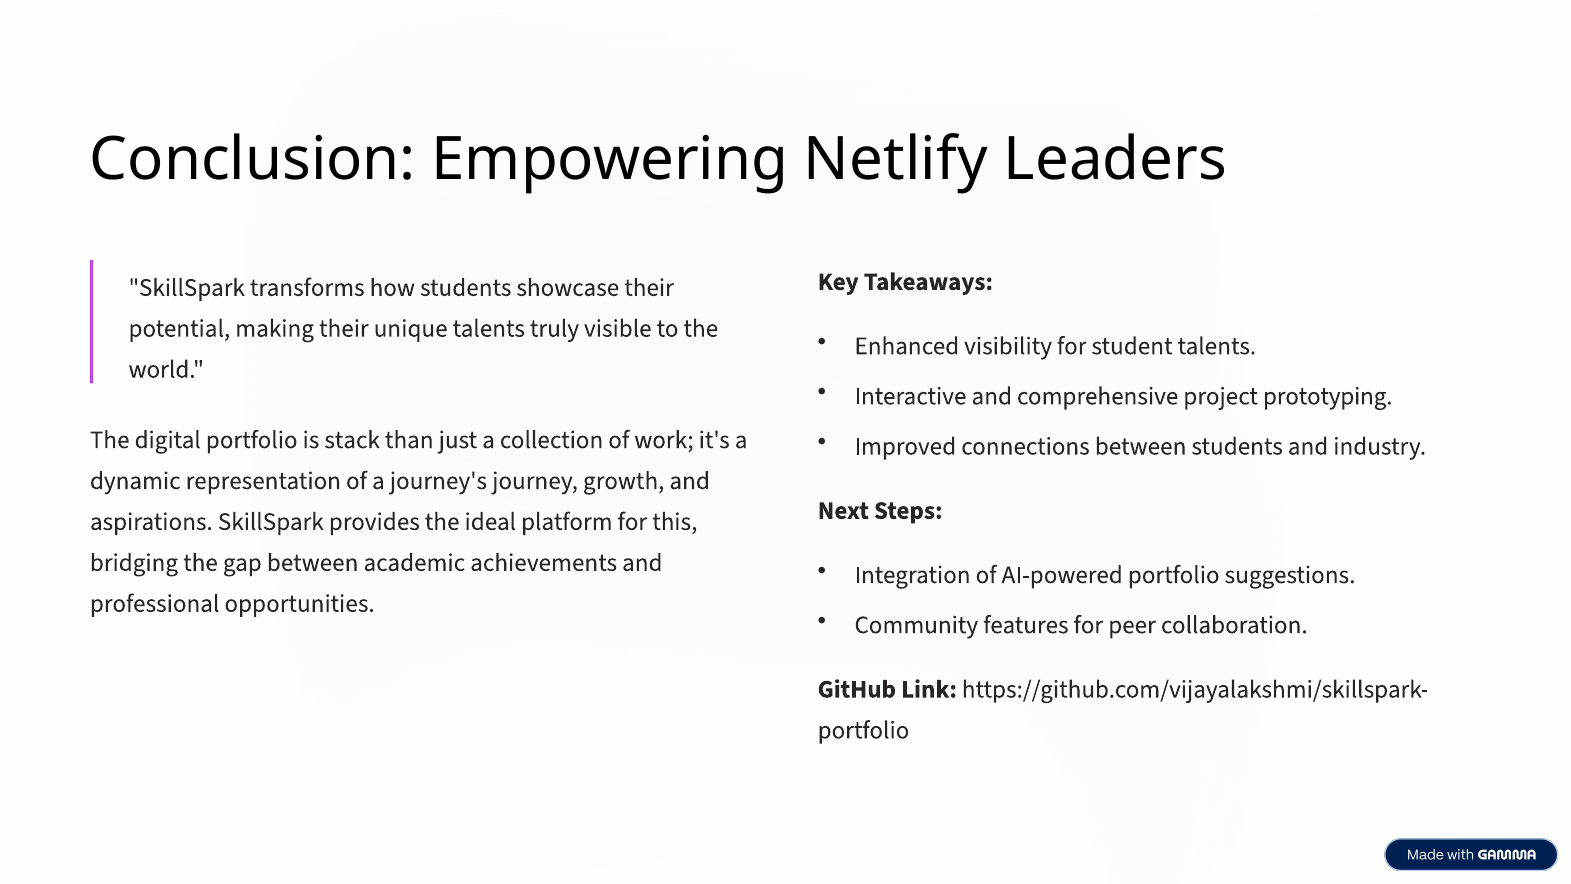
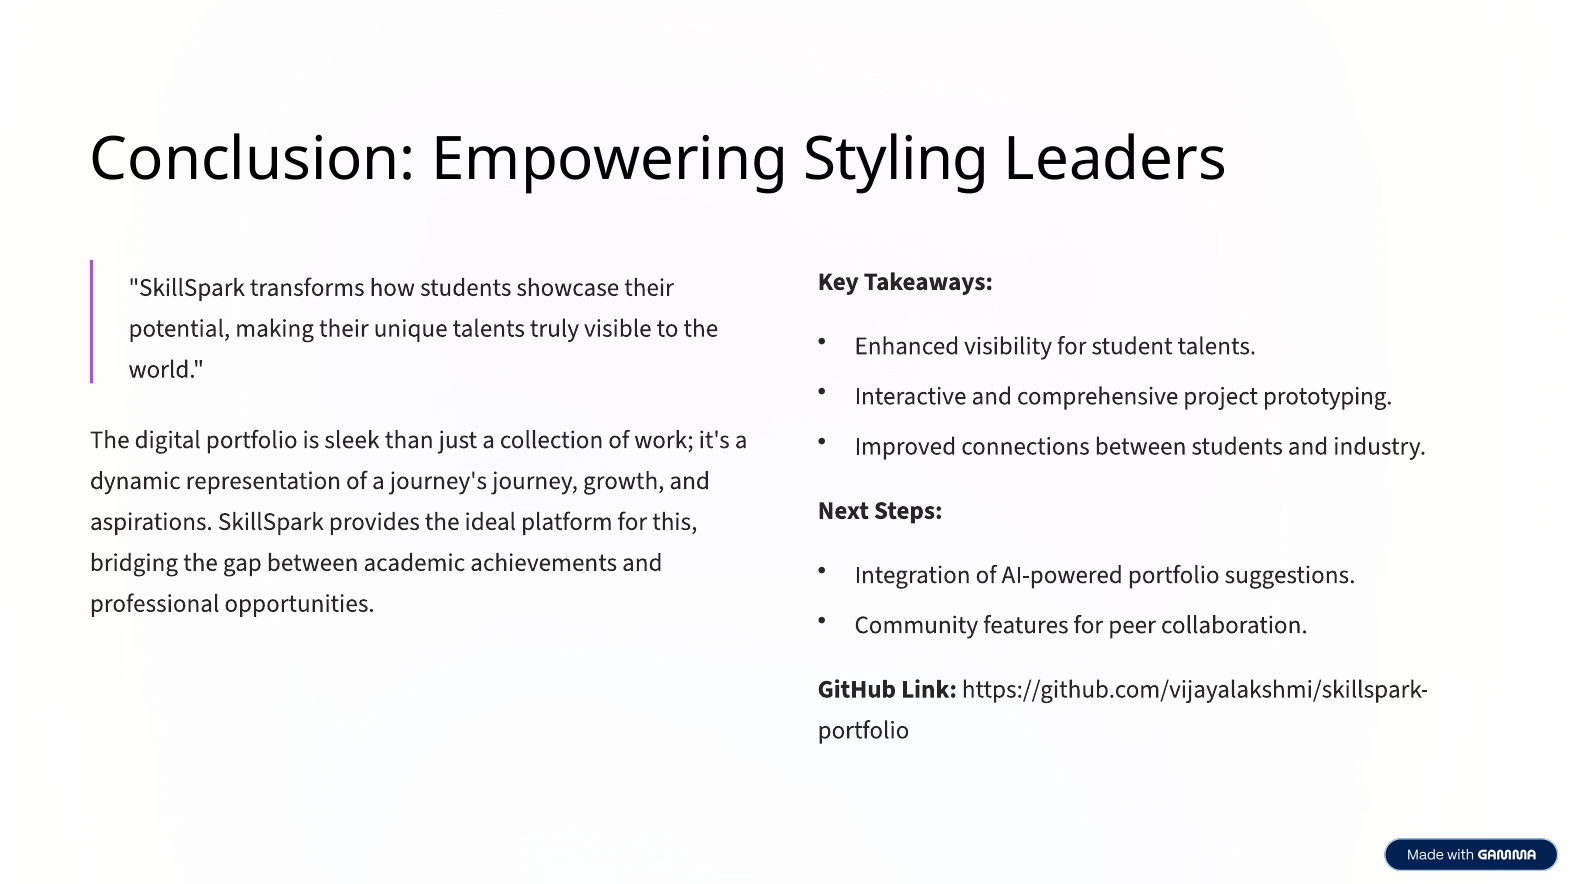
Netlify: Netlify -> Styling
stack: stack -> sleek
